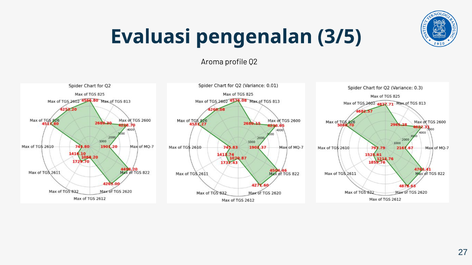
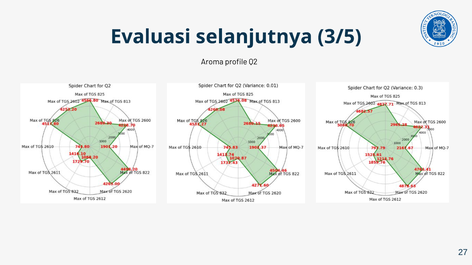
pengenalan: pengenalan -> selanjutnya
